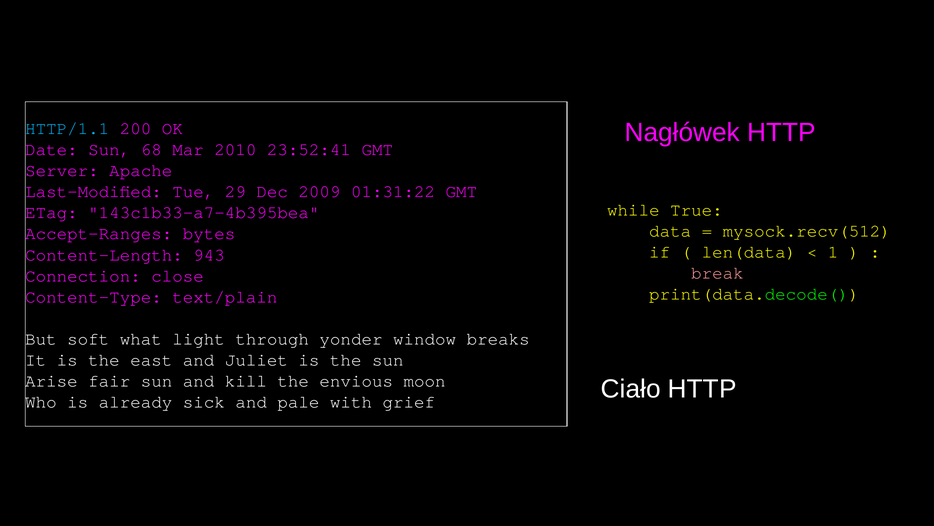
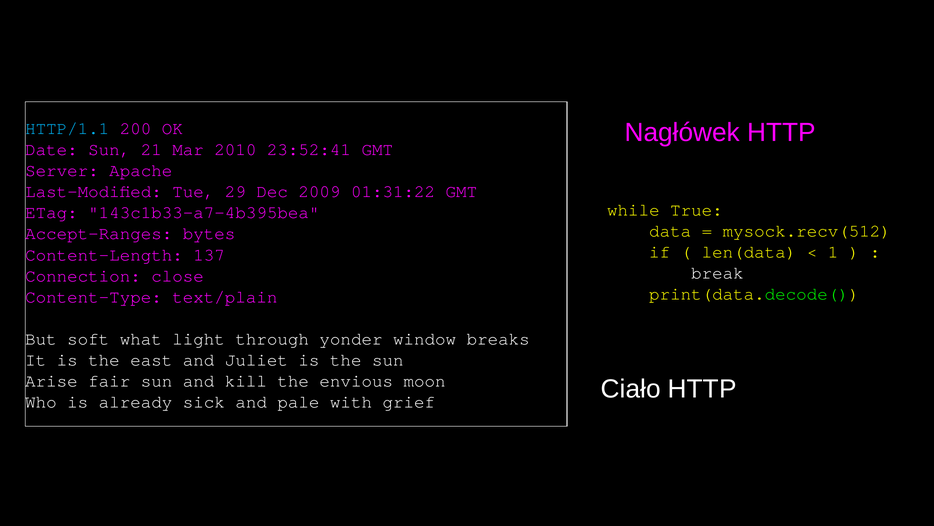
68: 68 -> 21
943: 943 -> 137
break colour: pink -> white
